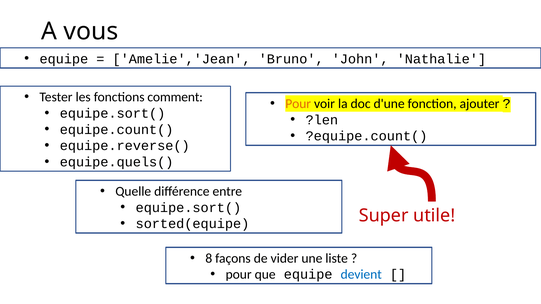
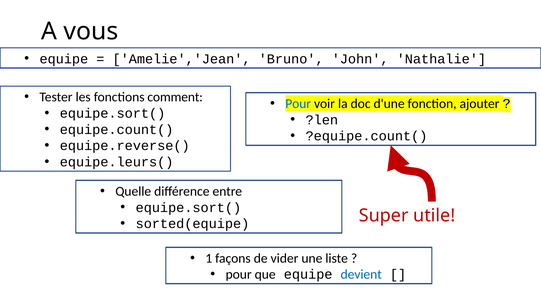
Pour at (298, 104) colour: orange -> blue
equipe.quels(: equipe.quels( -> equipe.leurs(
8: 8 -> 1
